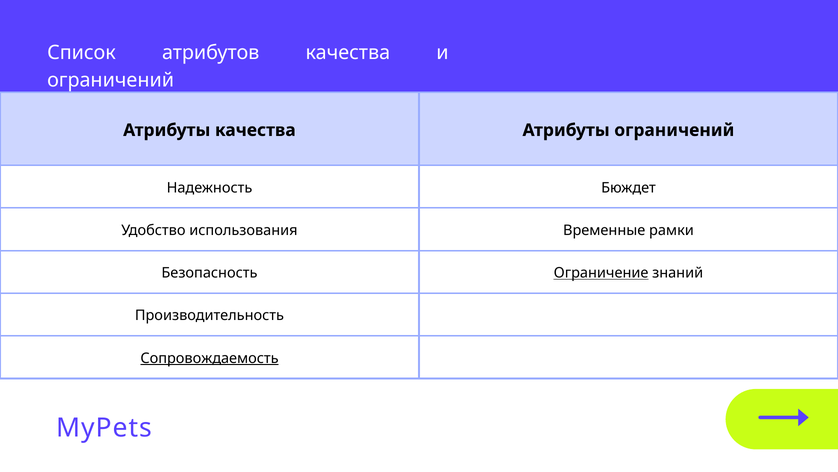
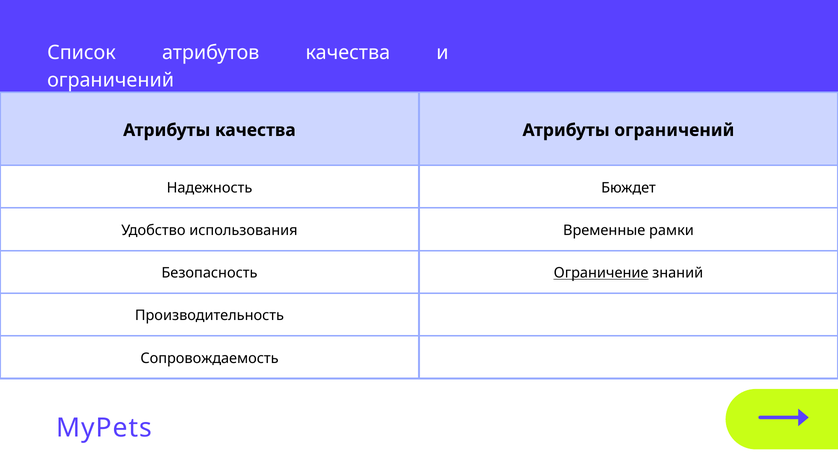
Сопровождаемость underline: present -> none
